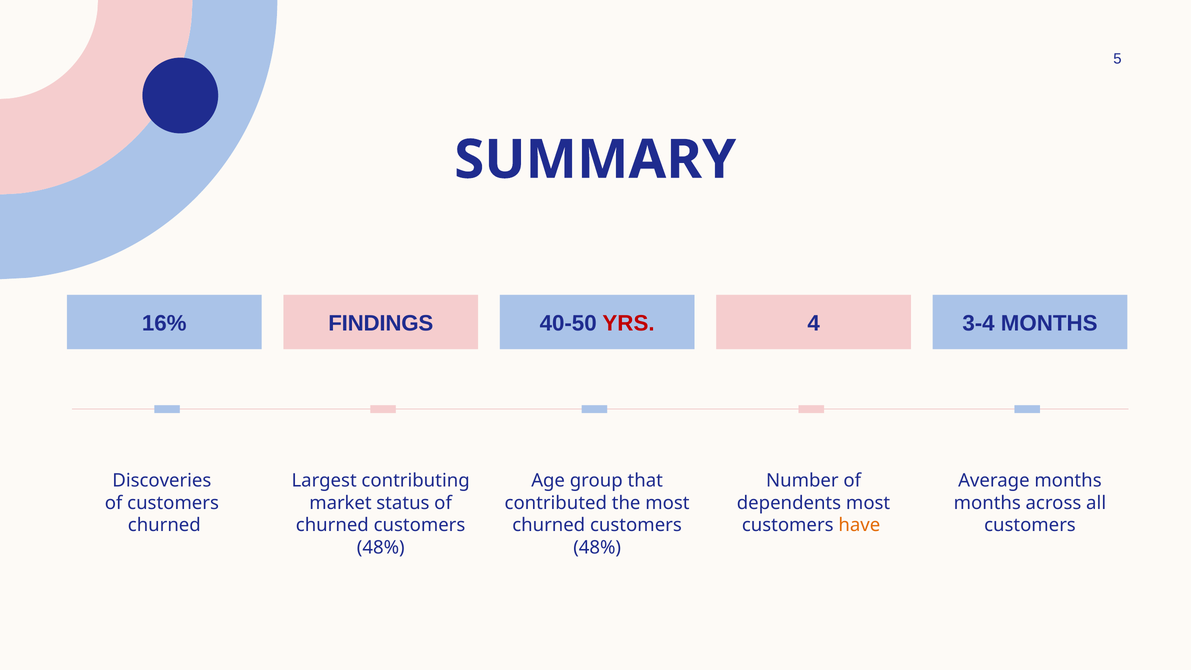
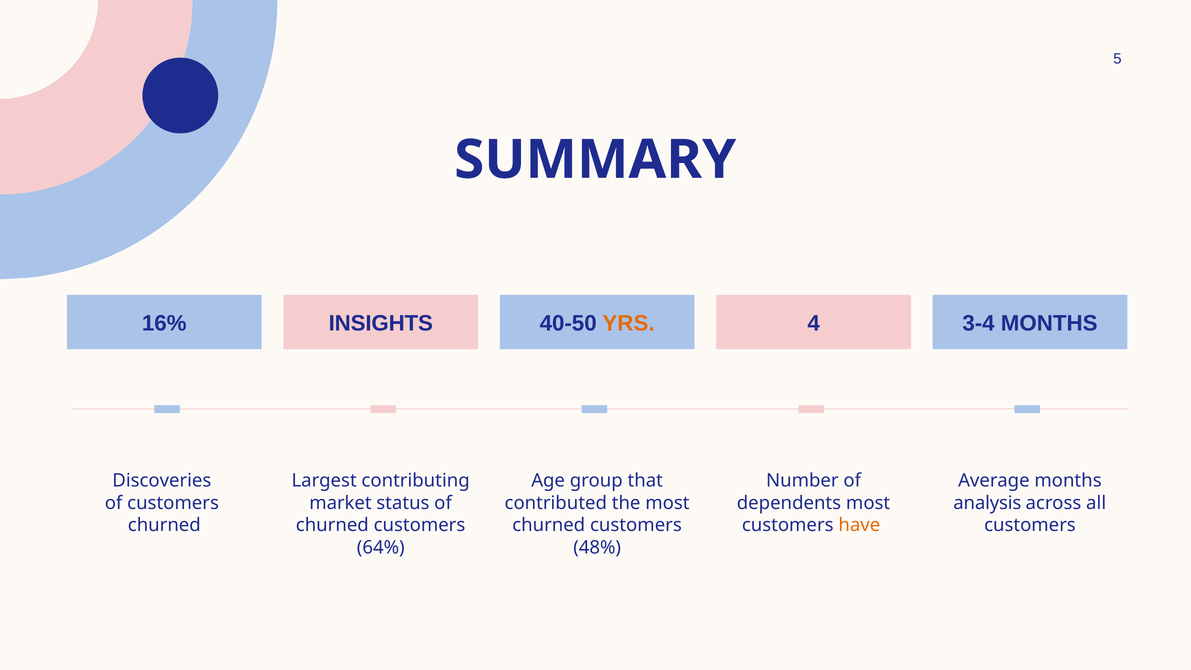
FINDINGS: FINDINGS -> INSIGHTS
YRS colour: red -> orange
months at (987, 503): months -> analysis
48% at (381, 548): 48% -> 64%
